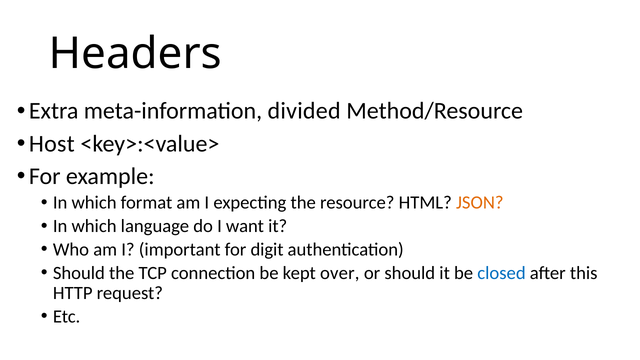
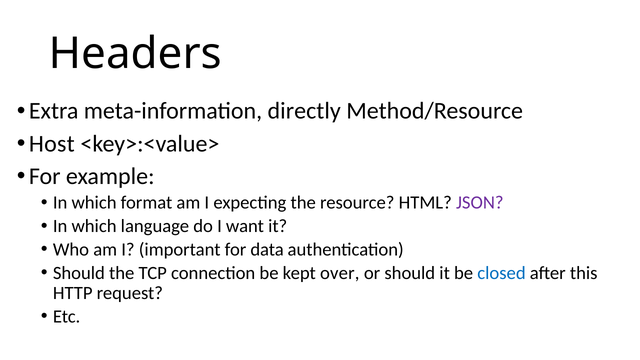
divided: divided -> directly
JSON colour: orange -> purple
digit: digit -> data
